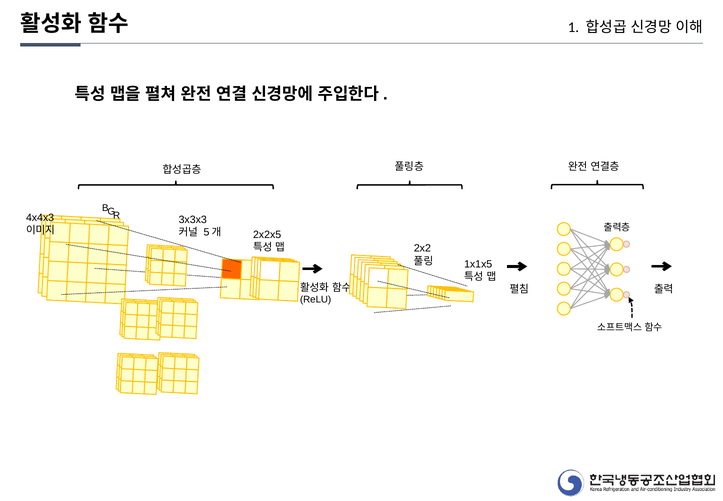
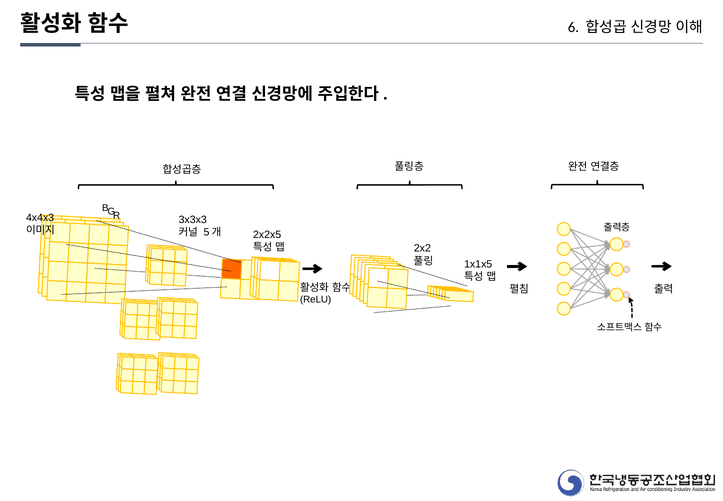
1: 1 -> 6
